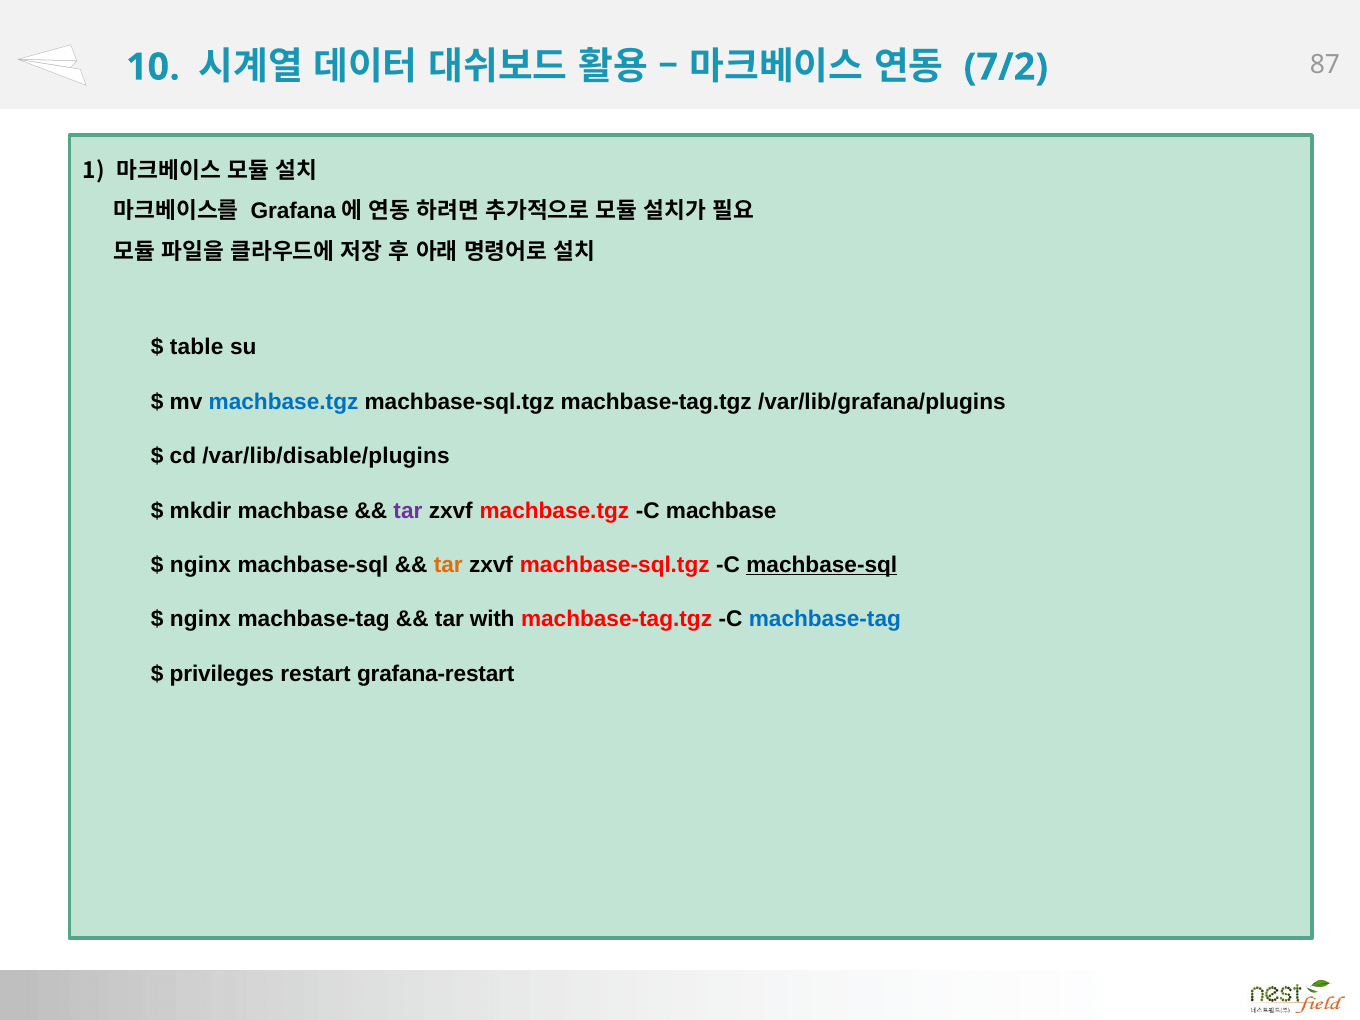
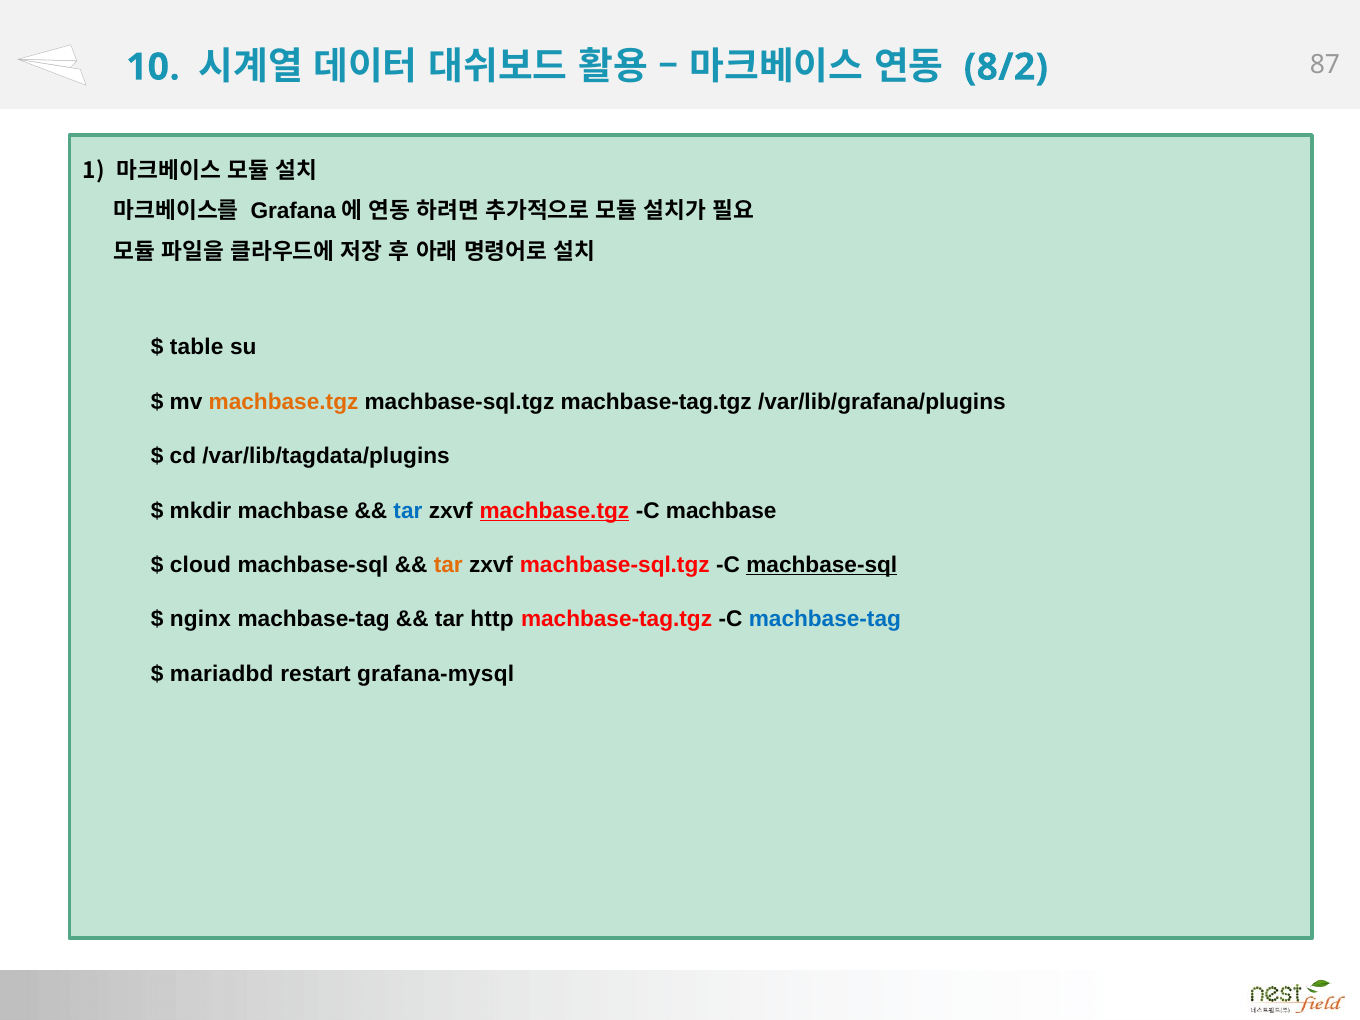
7/2: 7/2 -> 8/2
machbase.tgz at (284, 402) colour: blue -> orange
/var/lib/disable/plugins: /var/lib/disable/plugins -> /var/lib/tagdata/plugins
tar at (408, 511) colour: purple -> blue
machbase.tgz at (554, 511) underline: none -> present
nginx at (200, 565): nginx -> cloud
with: with -> http
privileges: privileges -> mariadbd
grafana-restart: grafana-restart -> grafana-mysql
